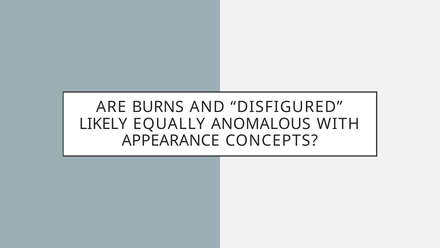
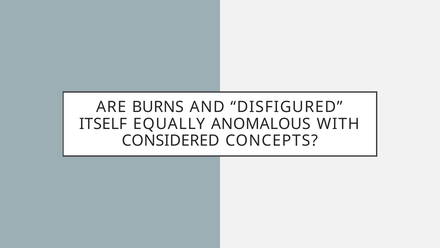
LIKELY: LIKELY -> ITSELF
APPEARANCE: APPEARANCE -> CONSIDERED
